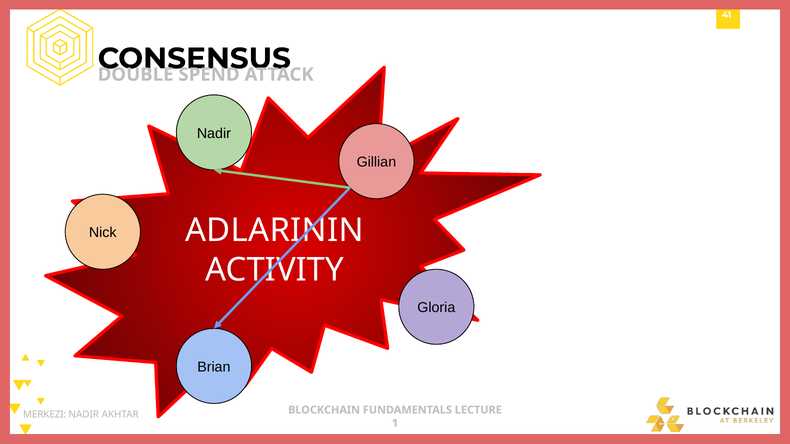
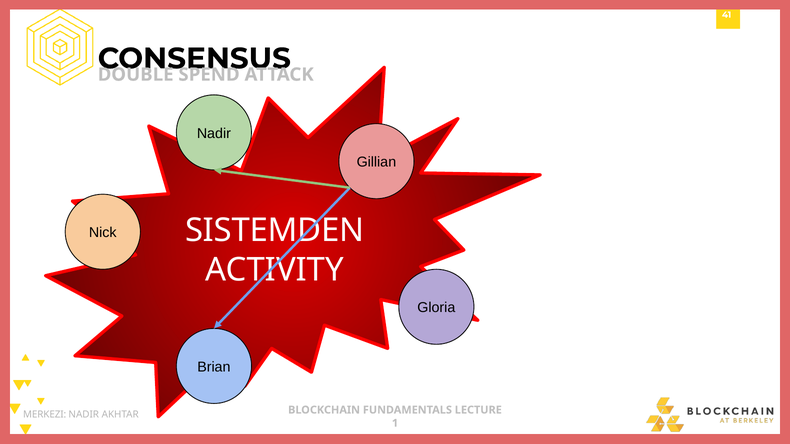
ADLARININ: ADLARININ -> SISTEMDEN
